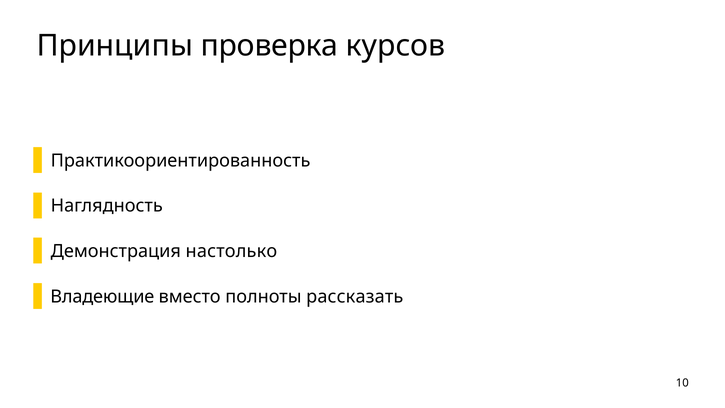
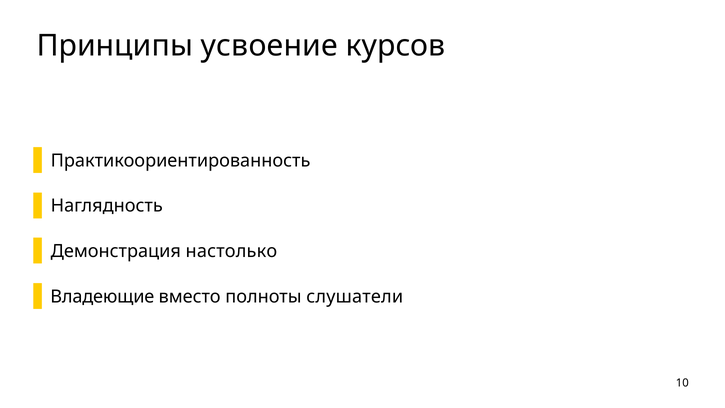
проверка: проверка -> усвоение
рассказать: рассказать -> слушатели
